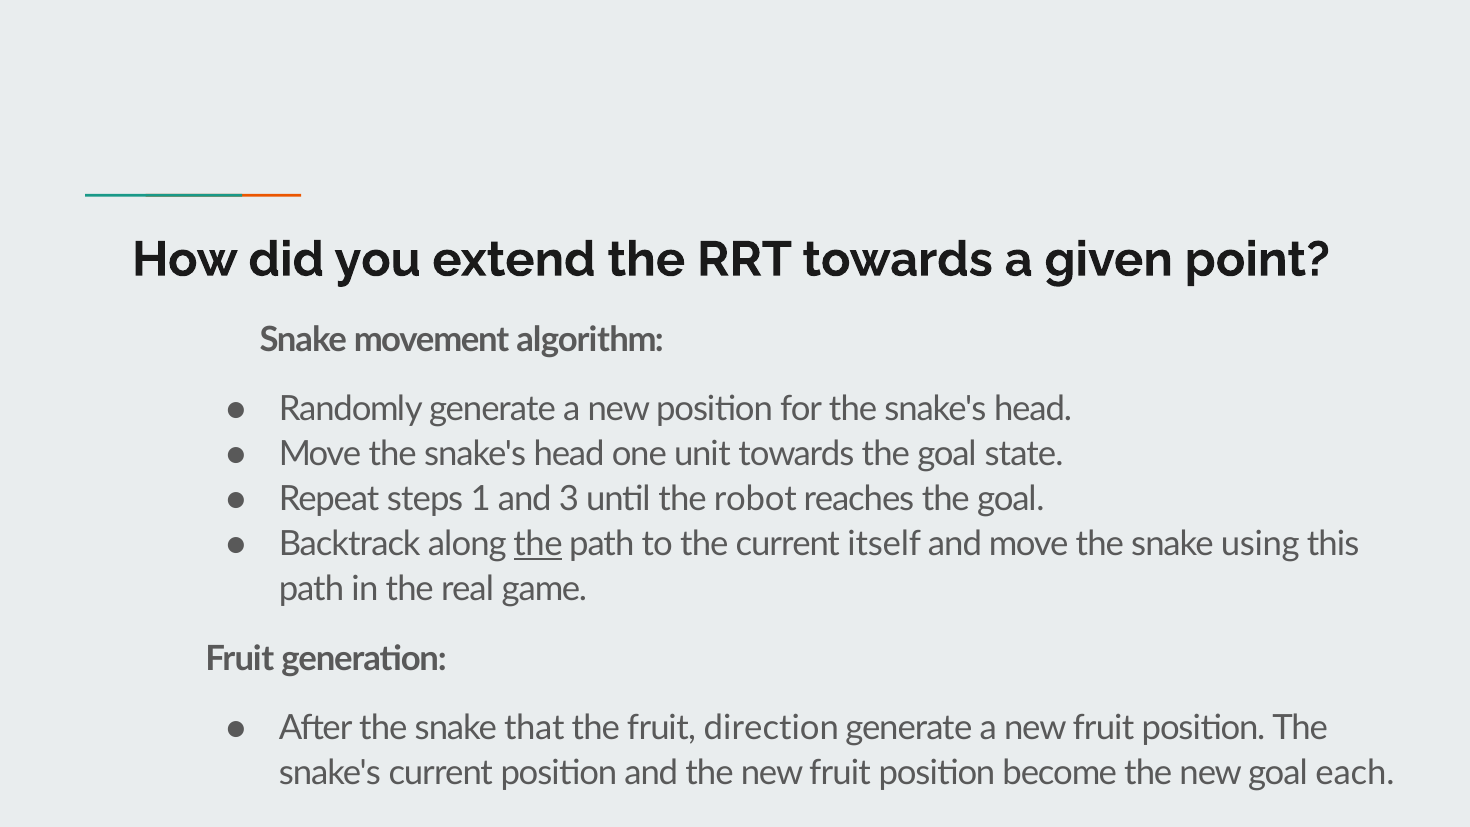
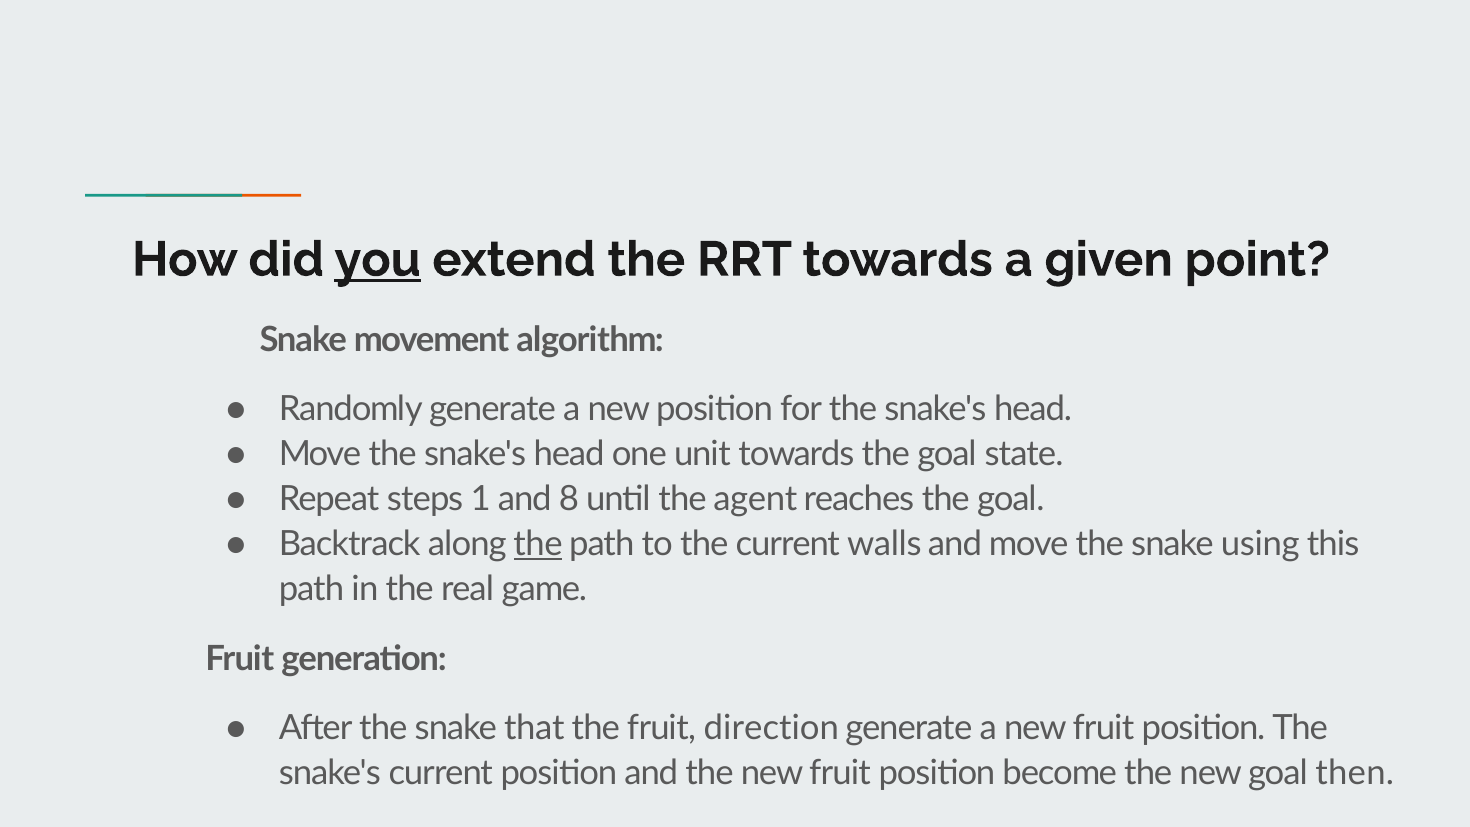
you underline: none -> present
3: 3 -> 8
robot: robot -> agent
itself: itself -> walls
each: each -> then
